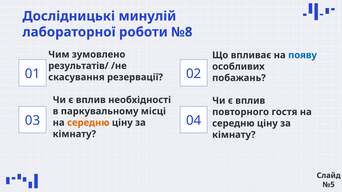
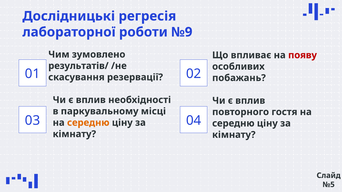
минулій: минулій -> регресія
№8: №8 -> №9
появу colour: blue -> red
